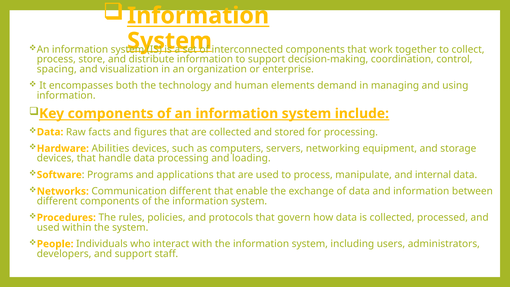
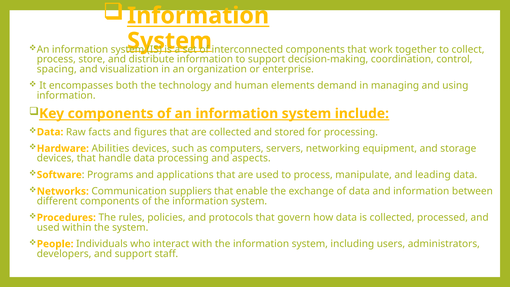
loading: loading -> aspects
internal: internal -> leading
Communication different: different -> suppliers
